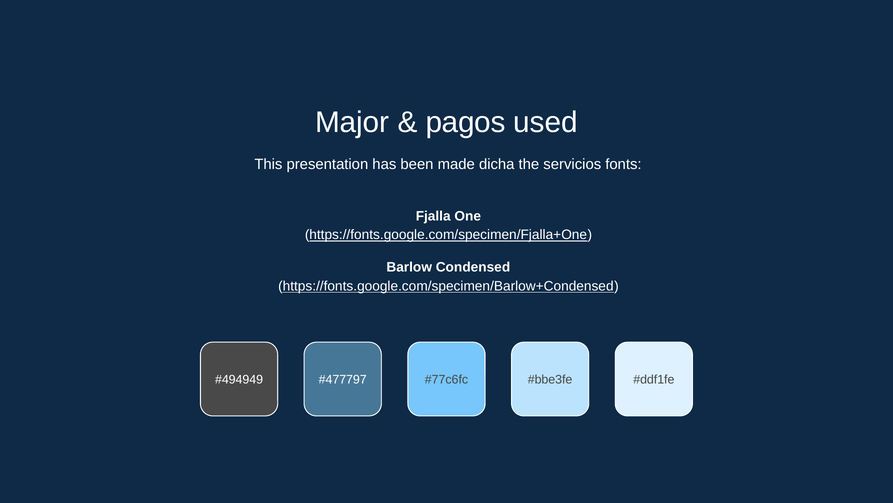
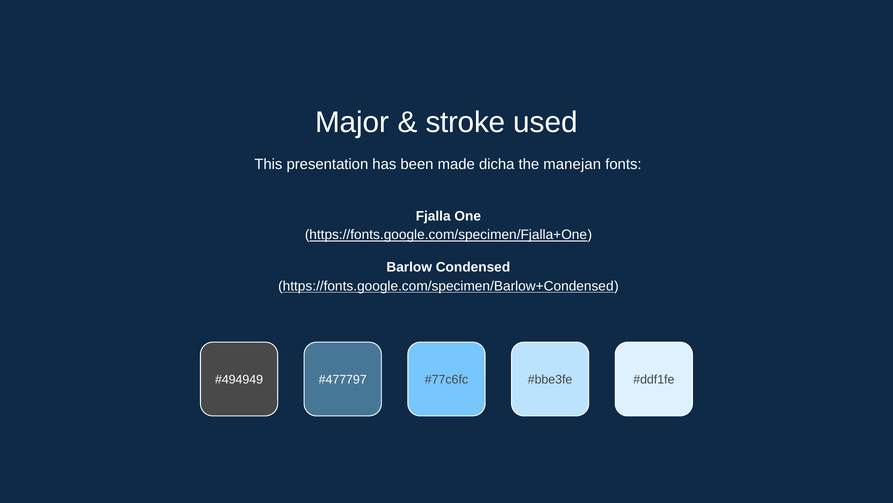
pagos: pagos -> stroke
servicios: servicios -> manejan
